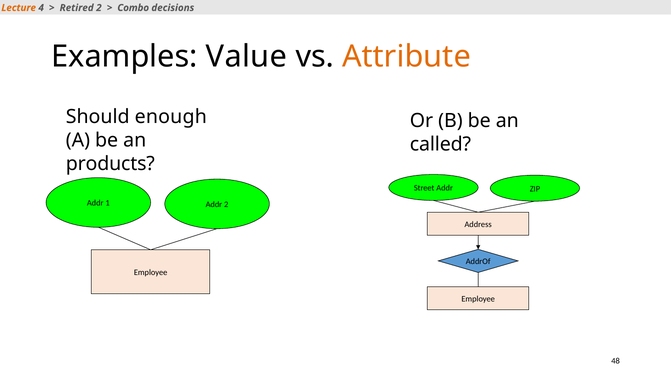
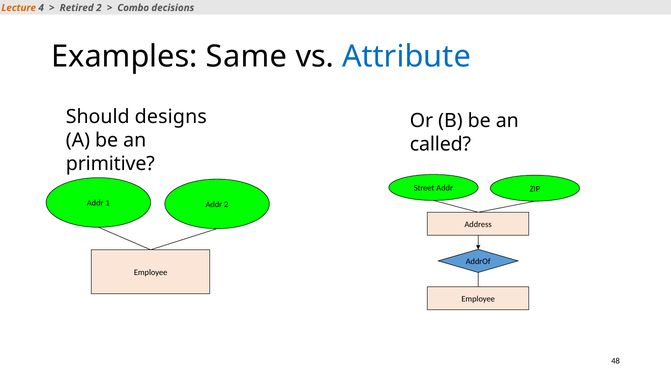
Value: Value -> Same
Attribute colour: orange -> blue
enough: enough -> designs
products: products -> primitive
